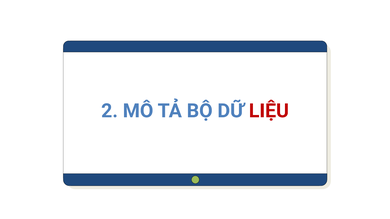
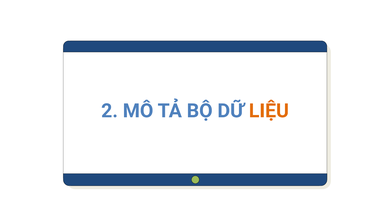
LIỆU colour: red -> orange
